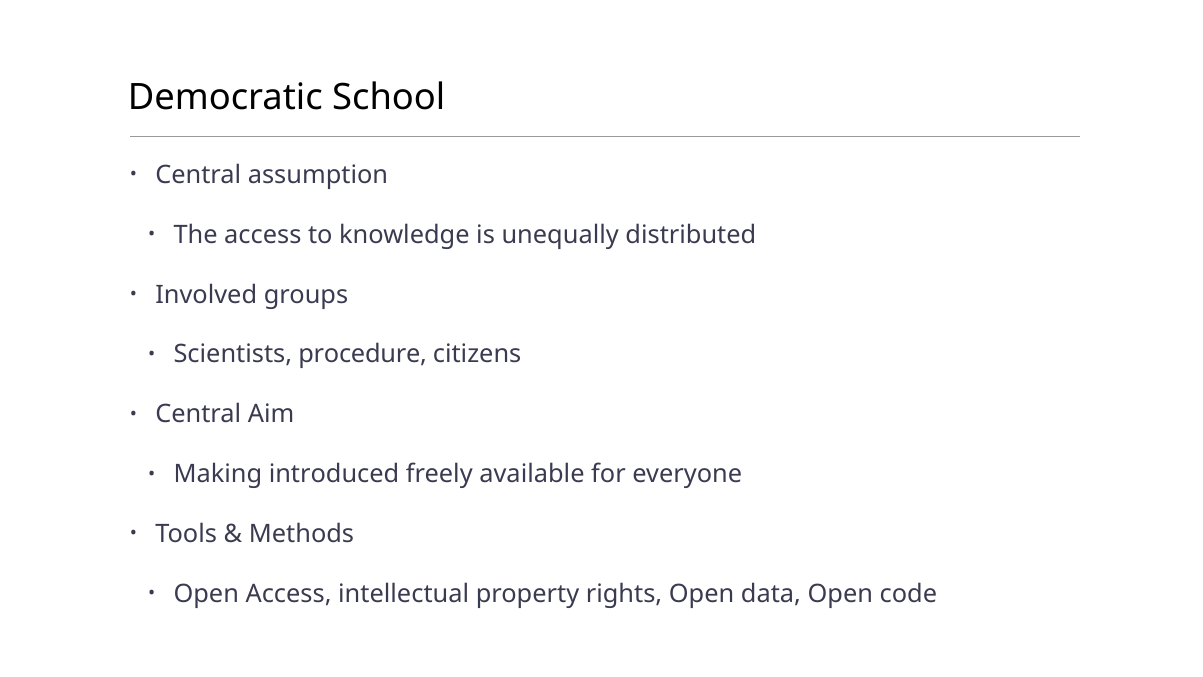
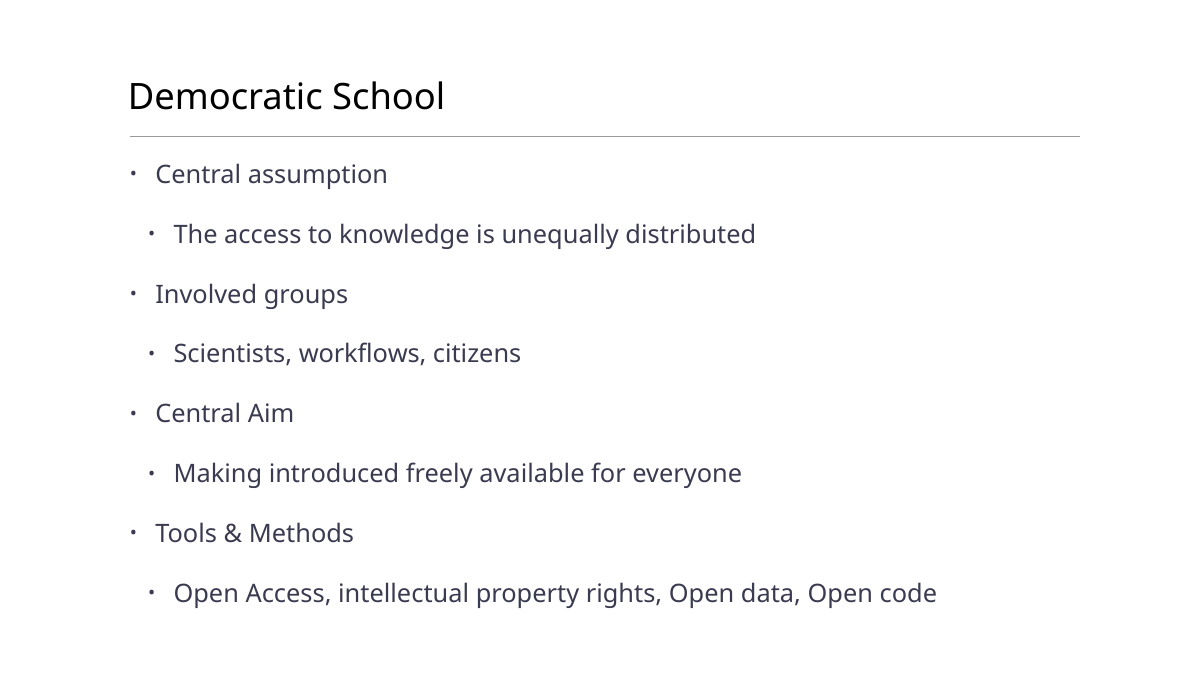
procedure: procedure -> workflows
